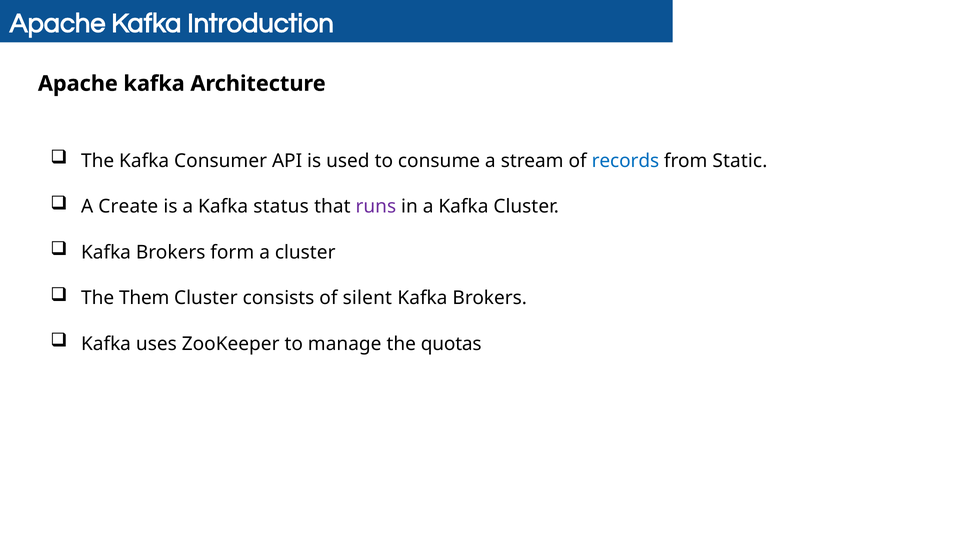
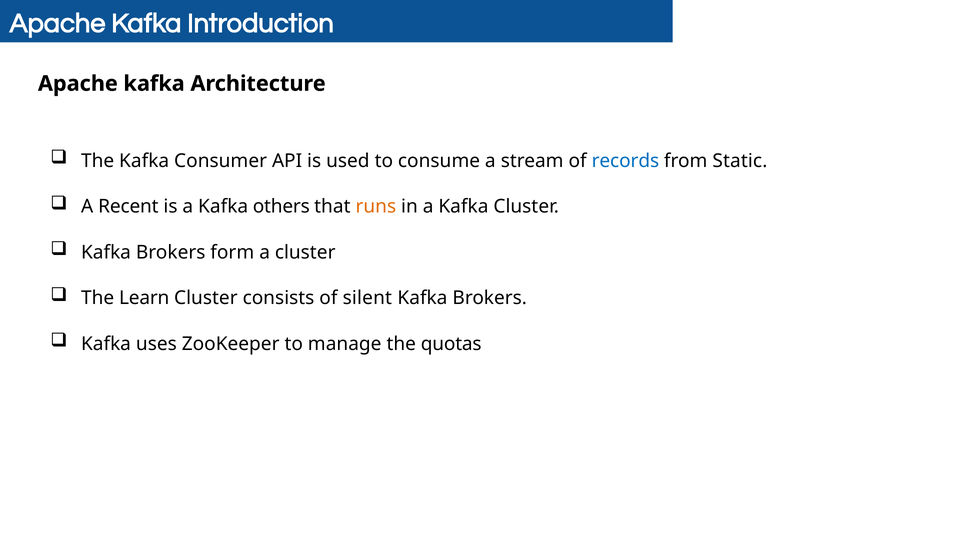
Create: Create -> Recent
status: status -> others
runs colour: purple -> orange
Them: Them -> Learn
